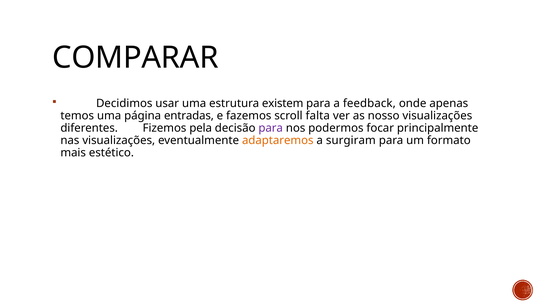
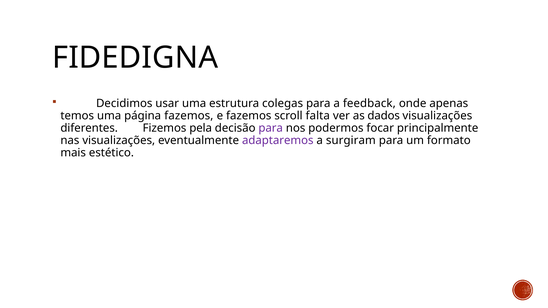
COMPARAR: COMPARAR -> FIDEDIGNA
existem: existem -> colegas
página entradas: entradas -> fazemos
nosso: nosso -> dados
adaptaremos colour: orange -> purple
